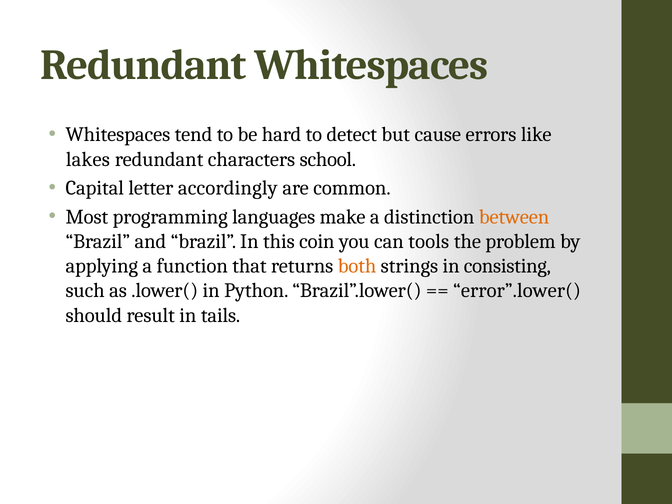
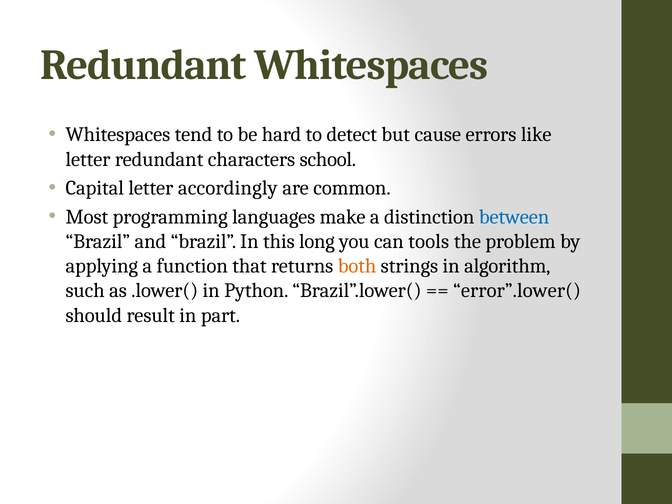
lakes at (88, 159): lakes -> letter
between colour: orange -> blue
coin: coin -> long
consisting: consisting -> algorithm
tails: tails -> part
